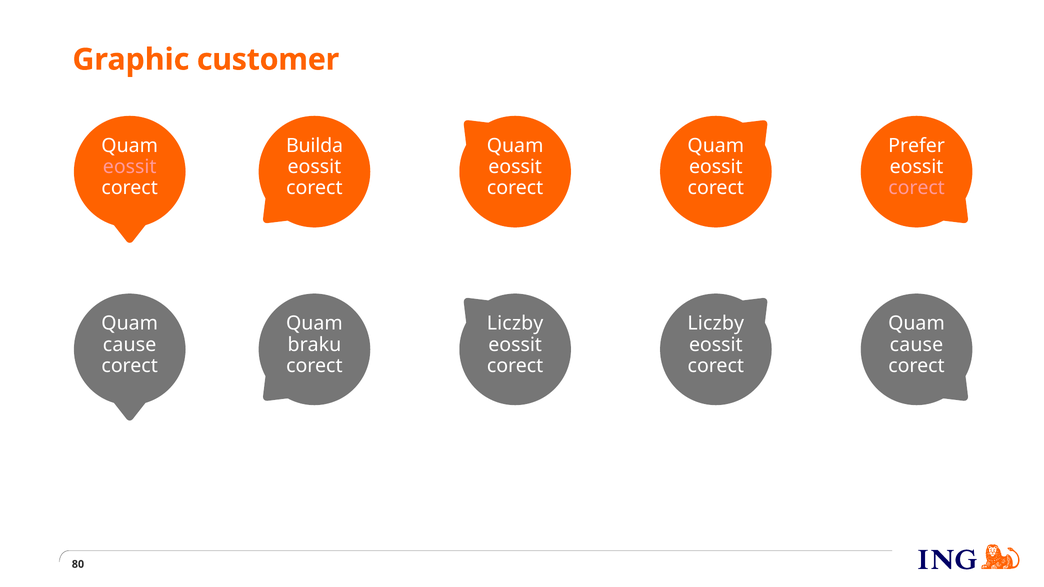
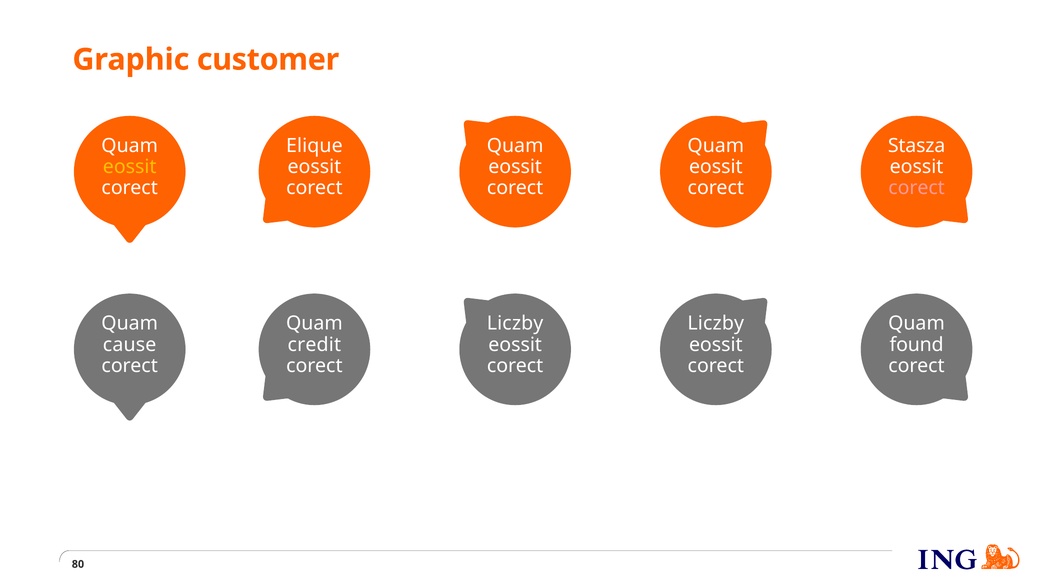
Builda: Builda -> Elique
Prefer: Prefer -> Stasza
eossit at (130, 167) colour: pink -> yellow
braku: braku -> credit
cause at (916, 345): cause -> found
